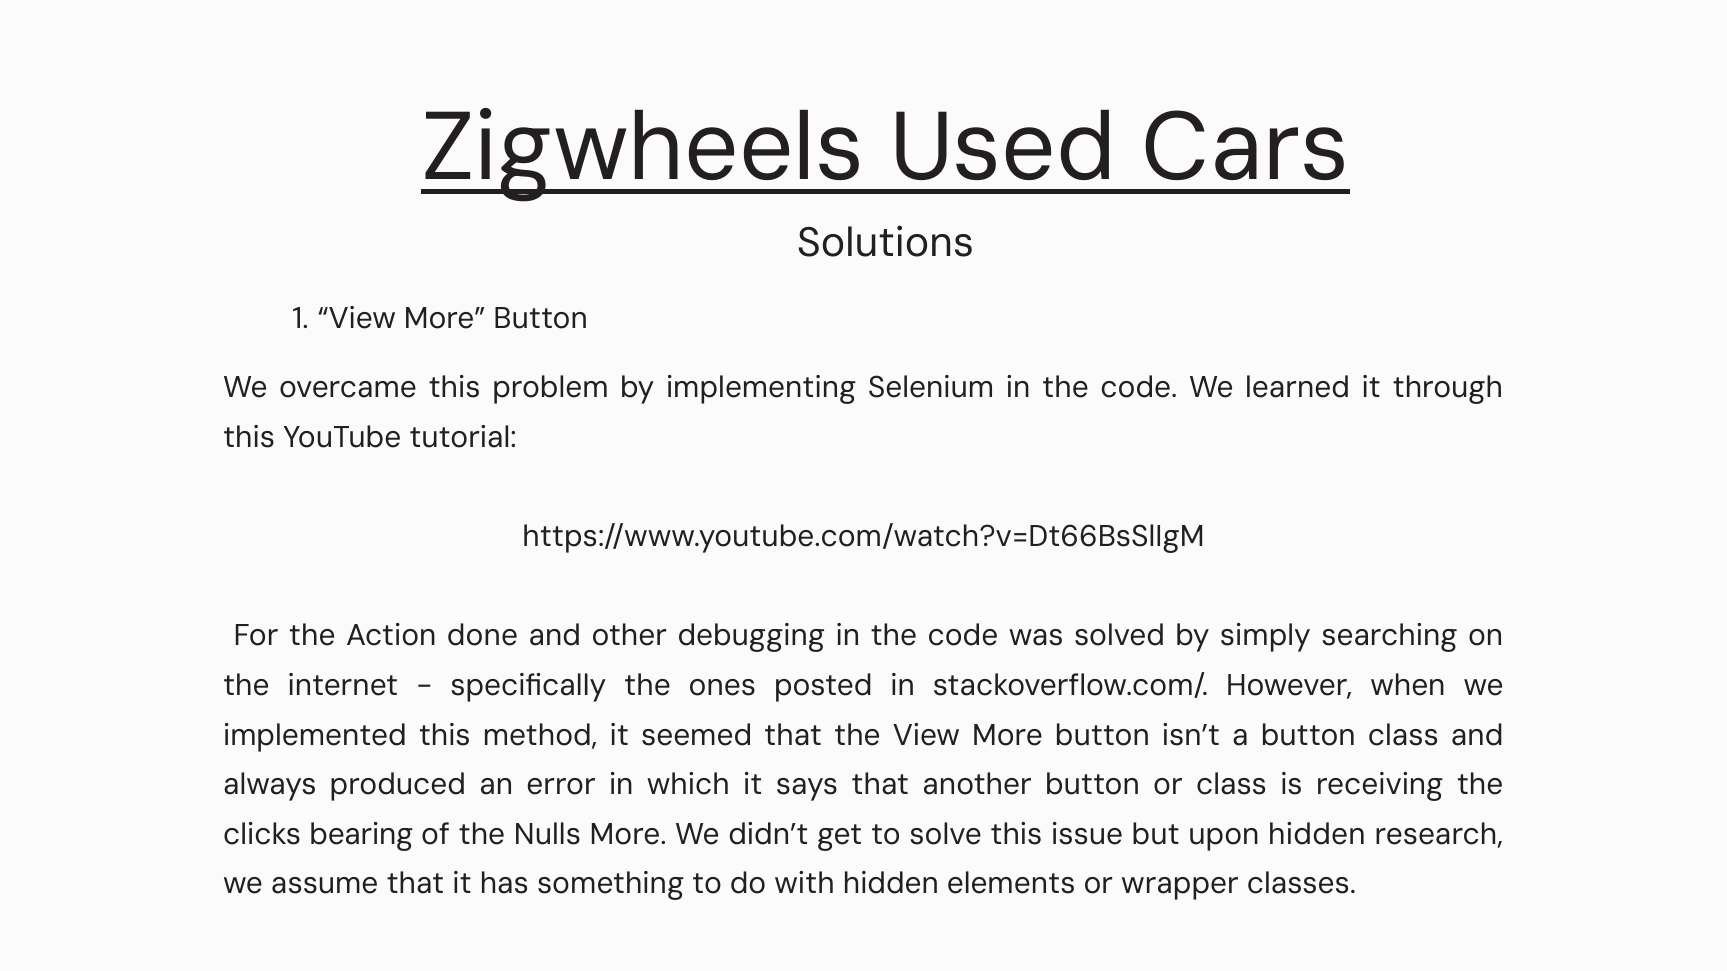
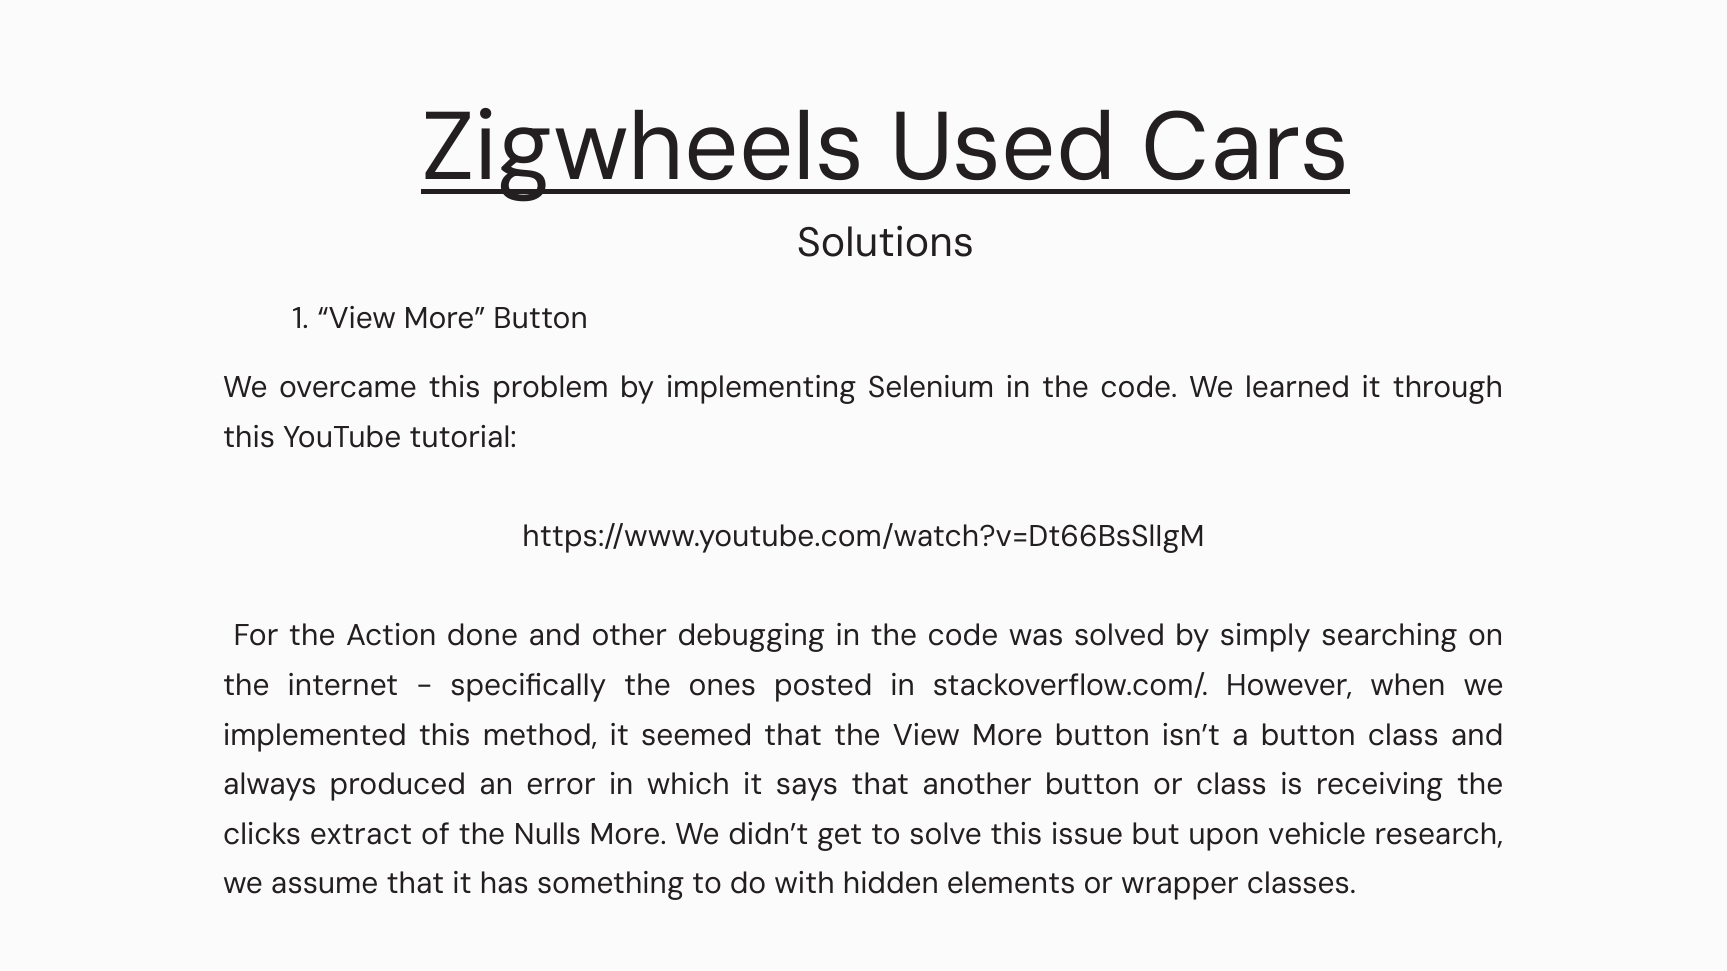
bearing: bearing -> extract
upon hidden: hidden -> vehicle
